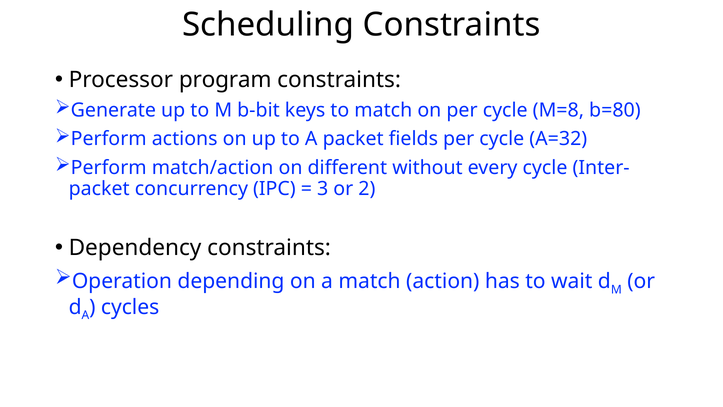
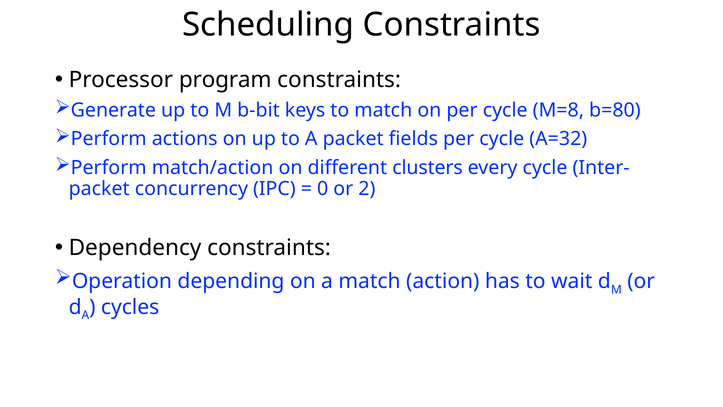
without: without -> clusters
3: 3 -> 0
